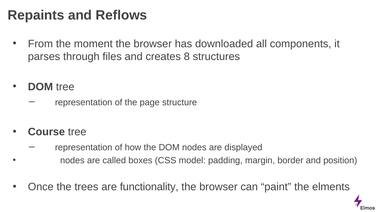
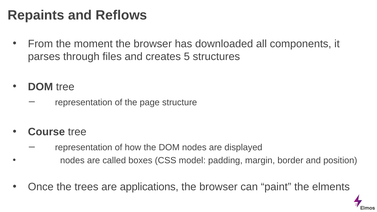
8: 8 -> 5
functionality: functionality -> applications
